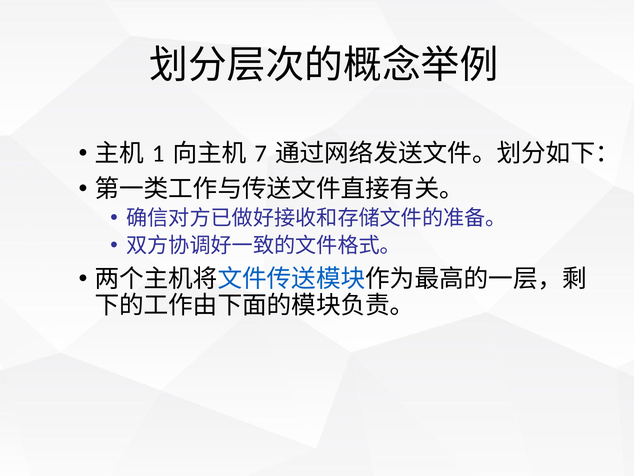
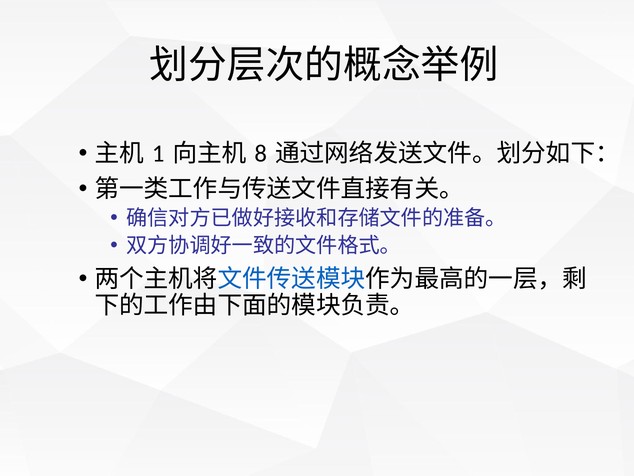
7: 7 -> 8
